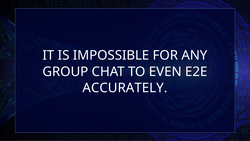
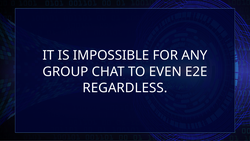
ACCURATELY: ACCURATELY -> REGARDLESS
